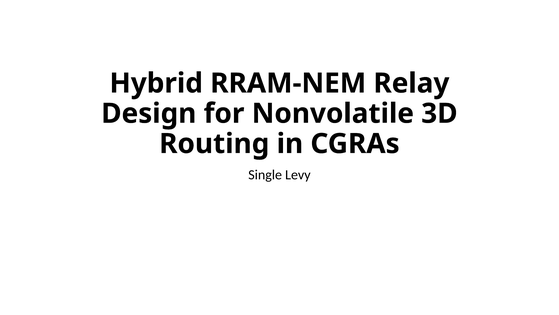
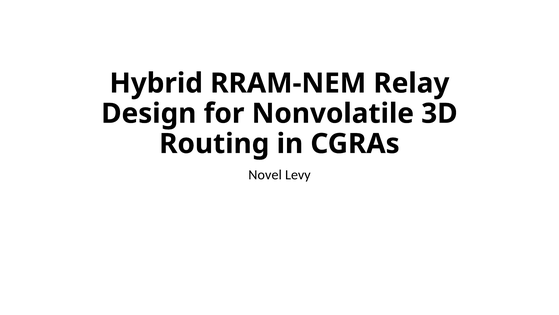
Single: Single -> Novel
